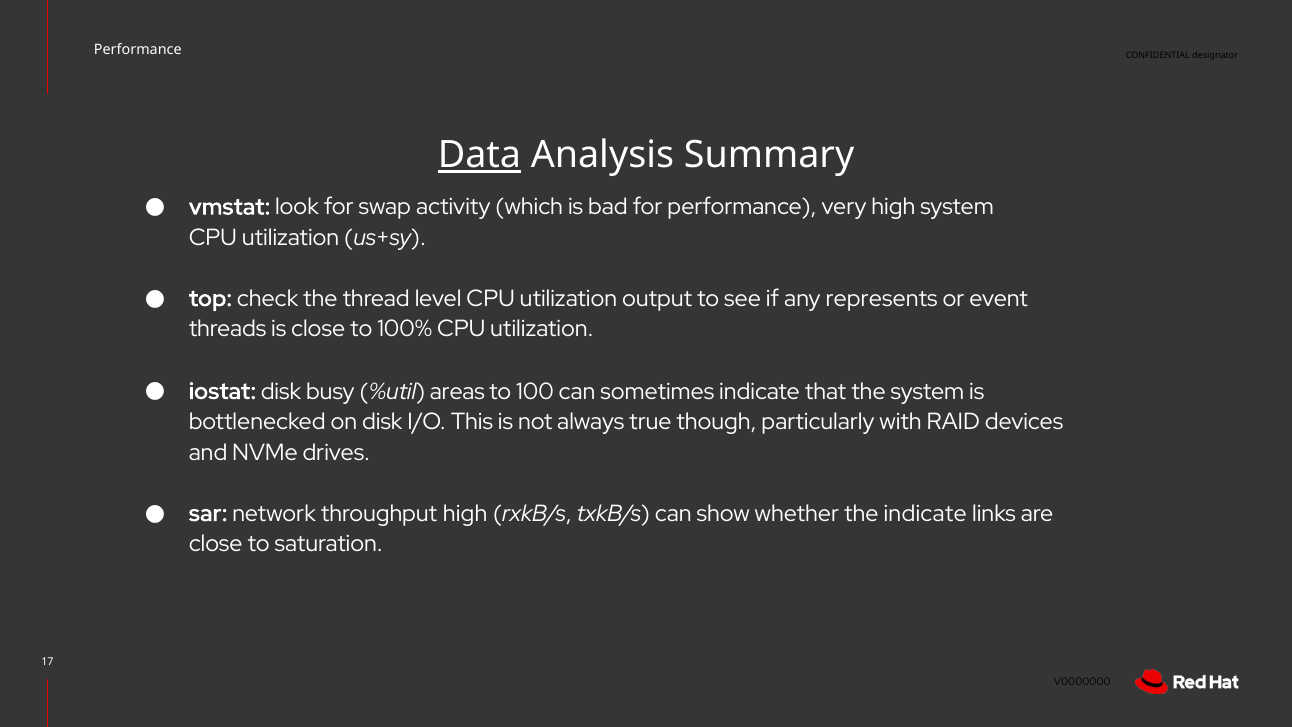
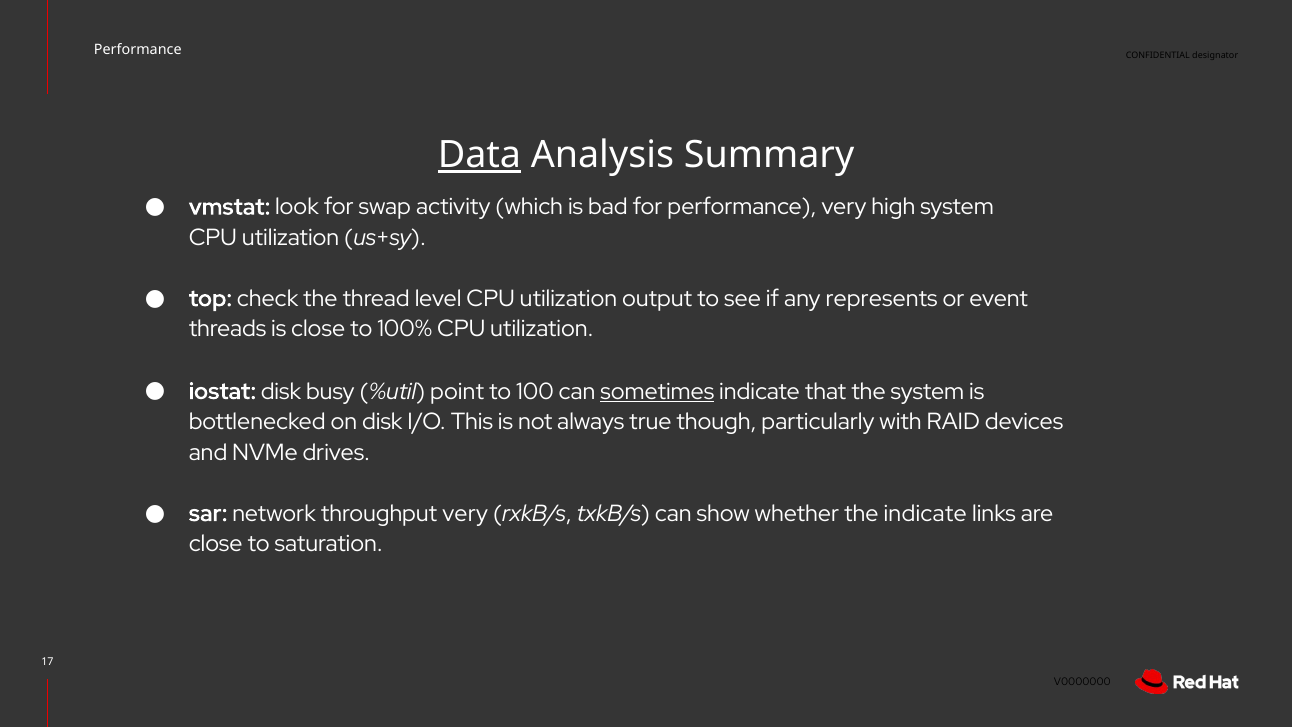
areas: areas -> point
sometimes underline: none -> present
throughput high: high -> very
